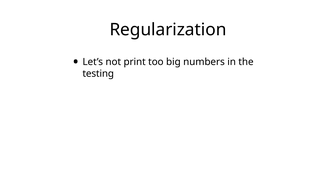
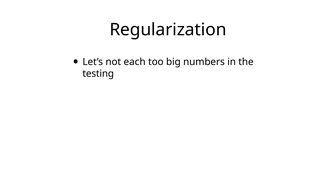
print: print -> each
